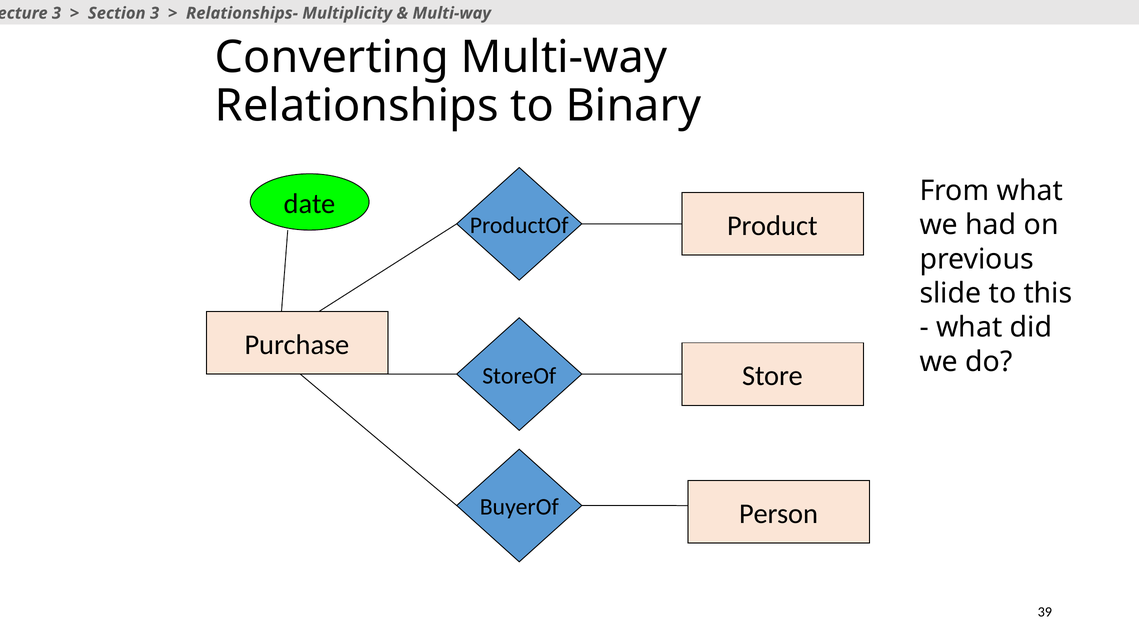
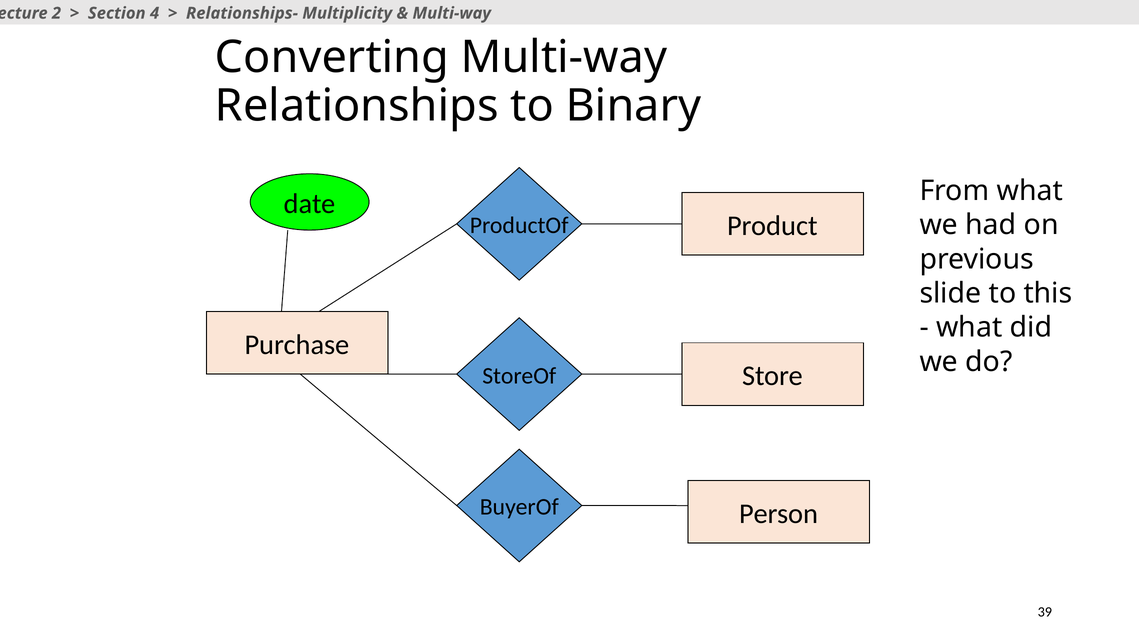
3 at (56, 13): 3 -> 2
Section 3: 3 -> 4
